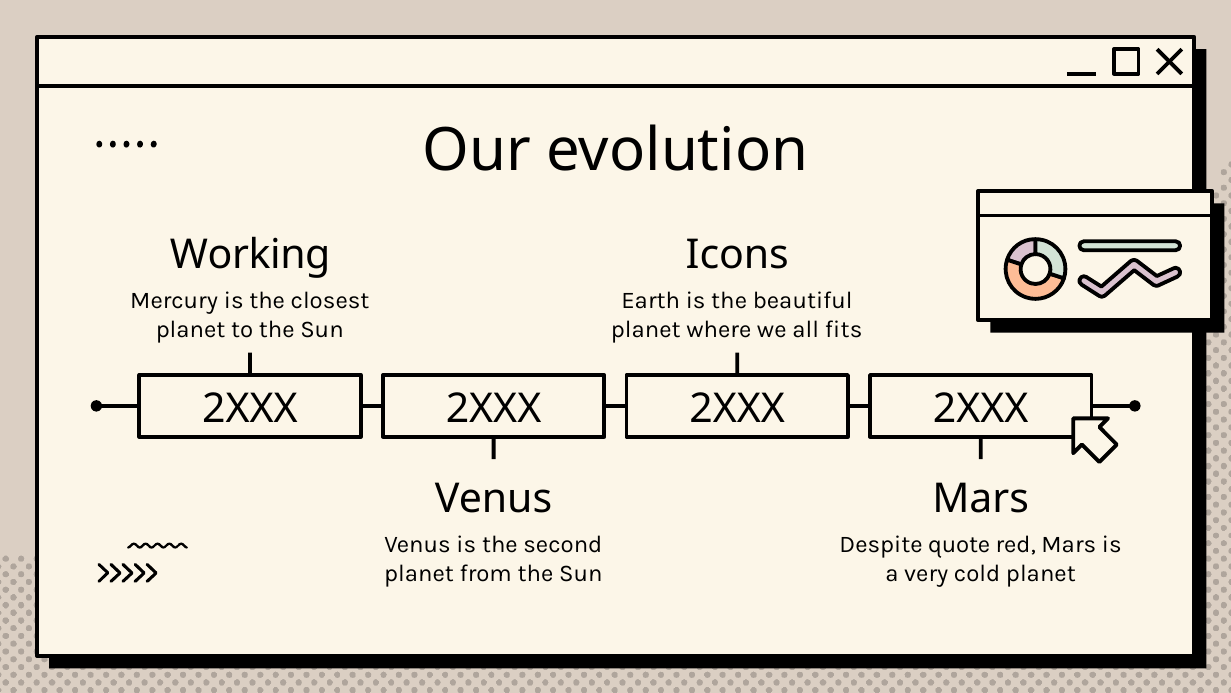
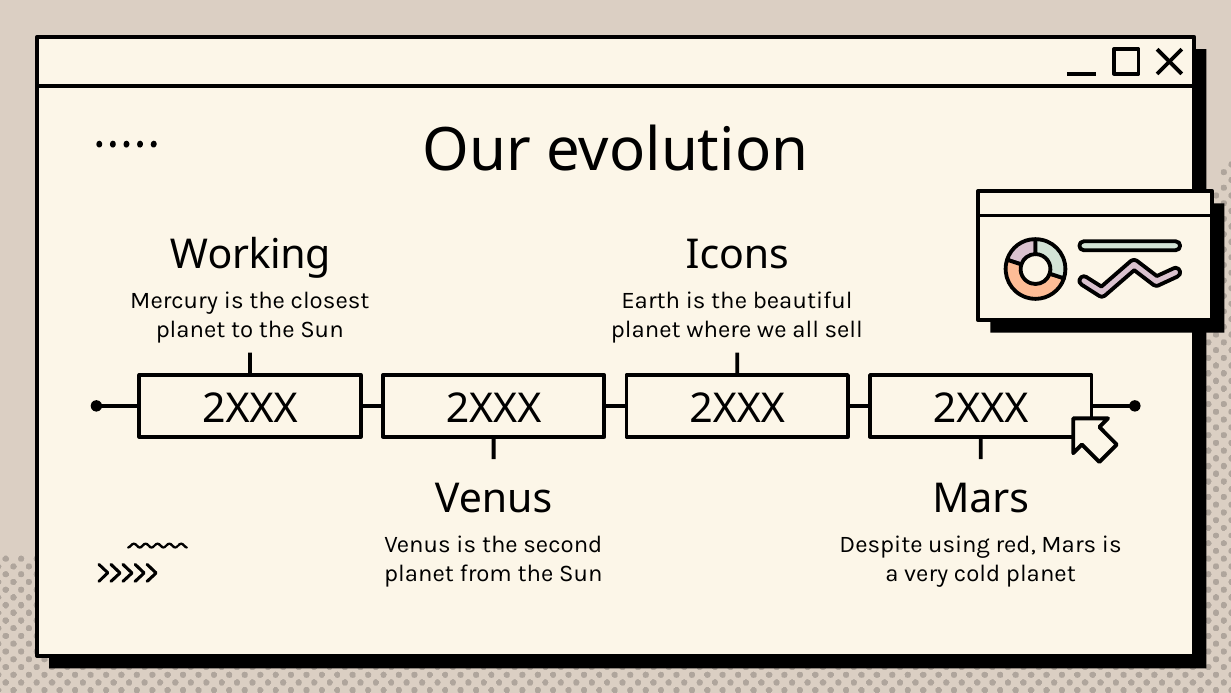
fits: fits -> sell
quote: quote -> using
